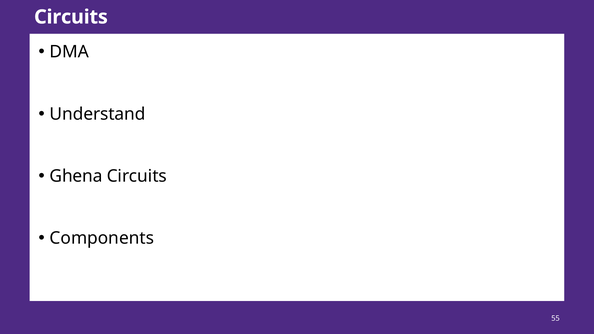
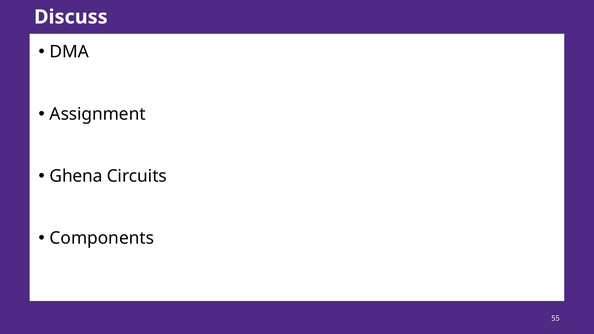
Circuits at (71, 17): Circuits -> Discuss
Understand: Understand -> Assignment
